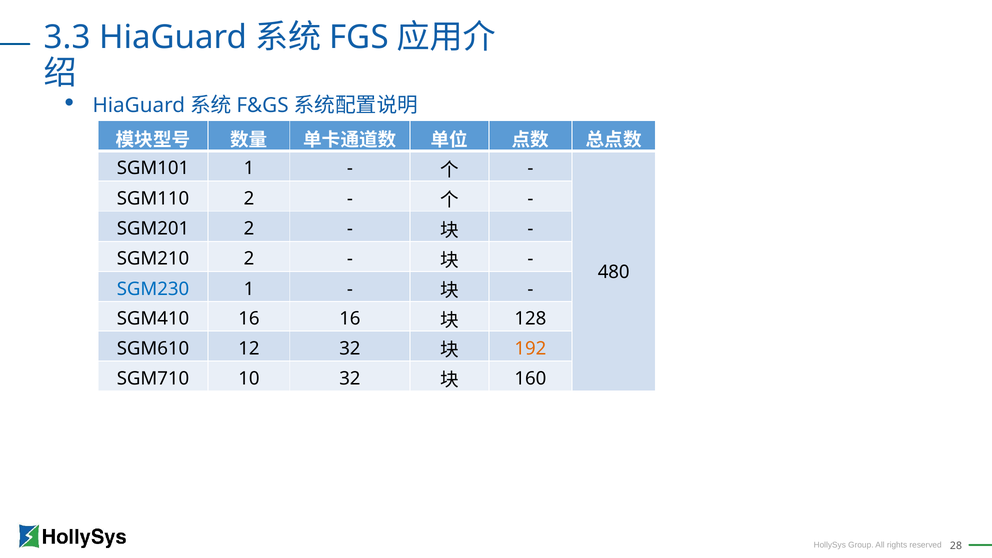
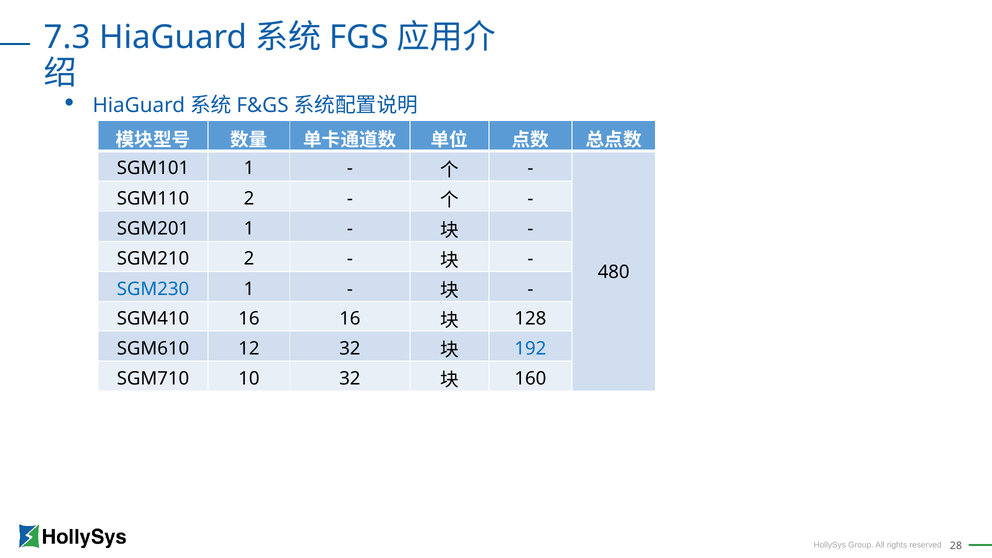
3.3: 3.3 -> 7.3
SGM201 2: 2 -> 1
192 colour: orange -> blue
